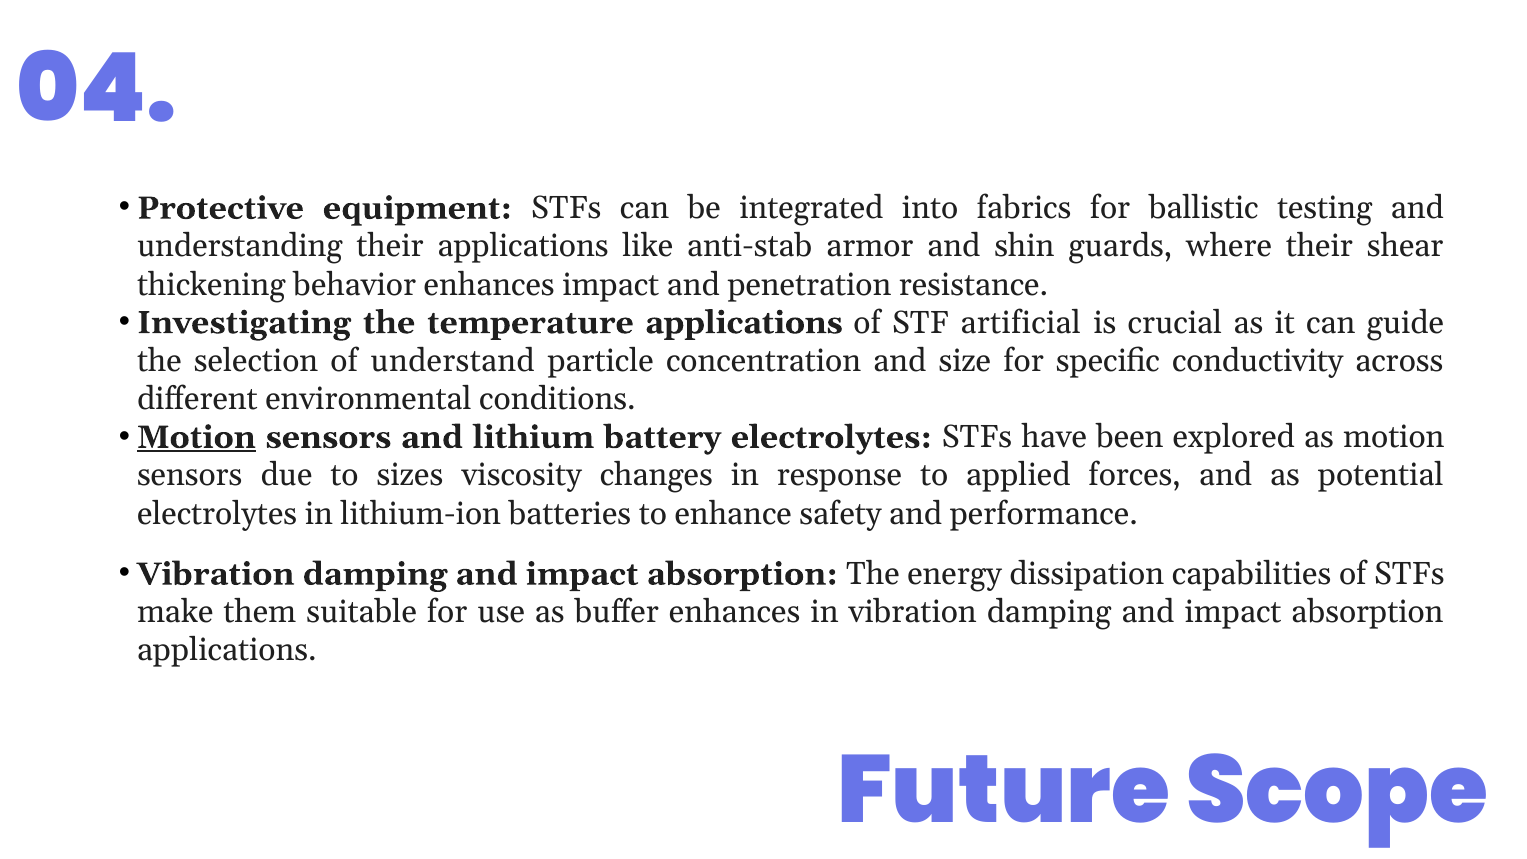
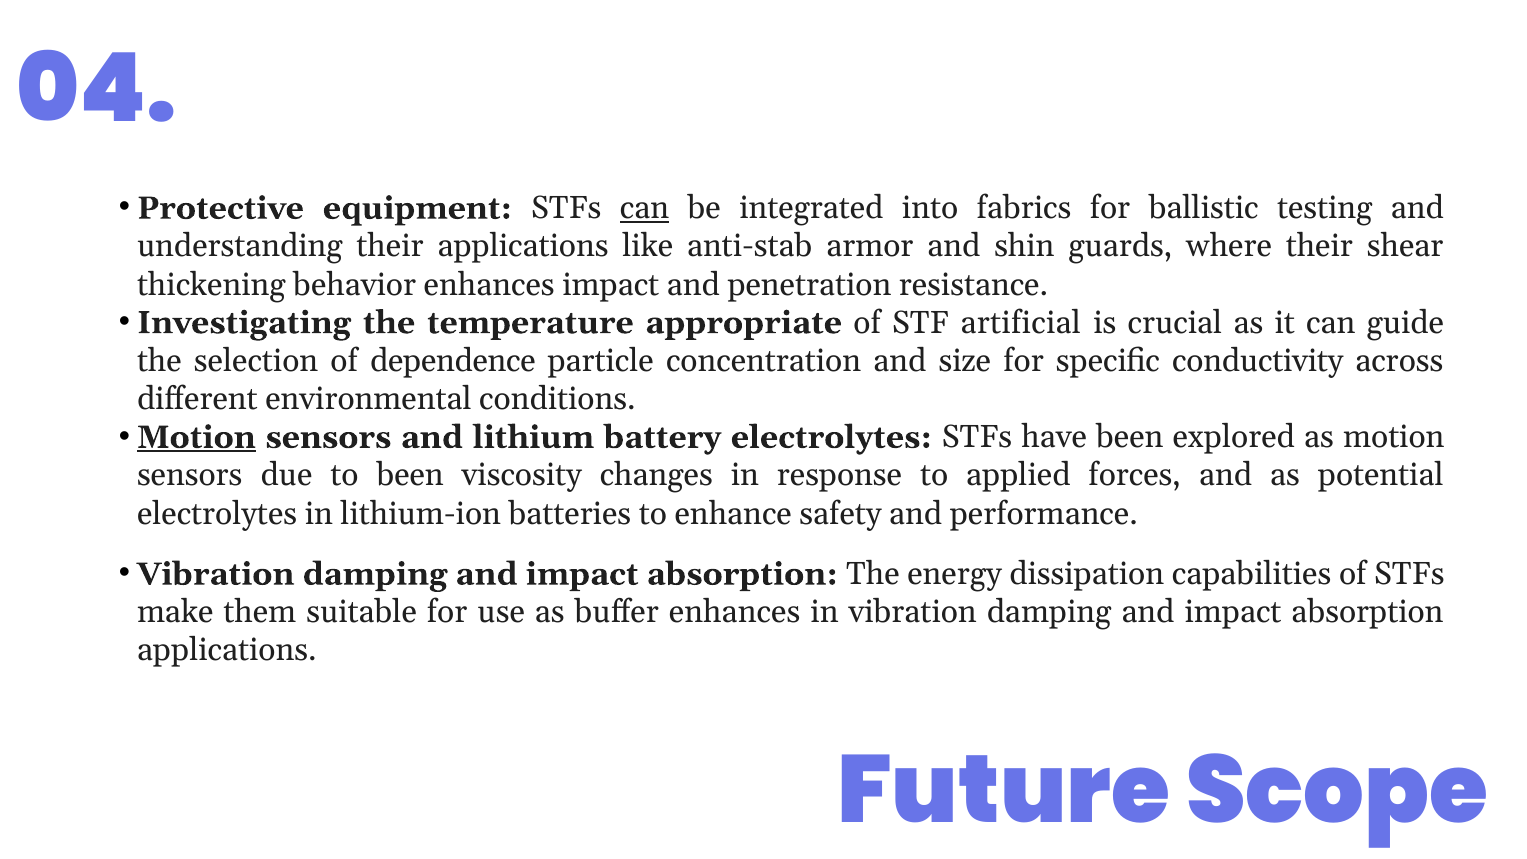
can at (645, 208) underline: none -> present
temperature applications: applications -> appropriate
understand: understand -> dependence
to sizes: sizes -> been
